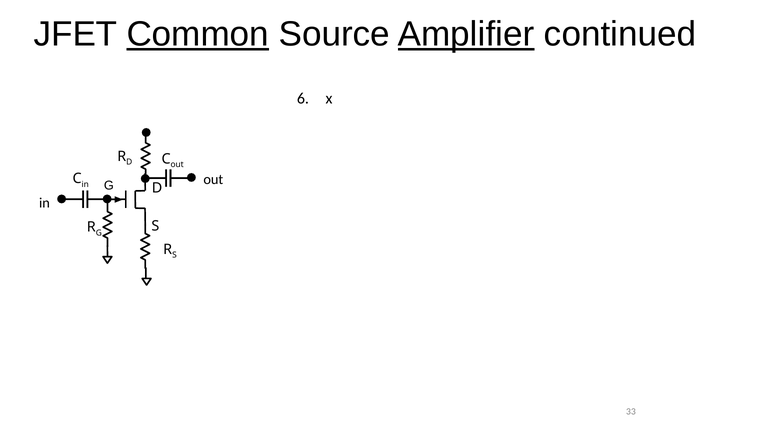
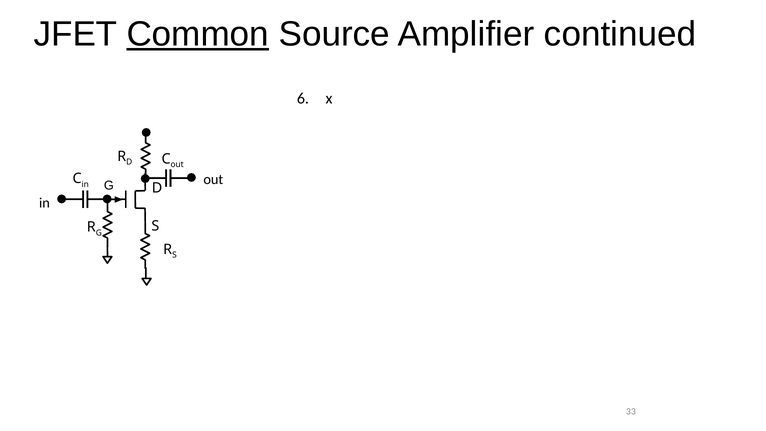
Amplifier underline: present -> none
